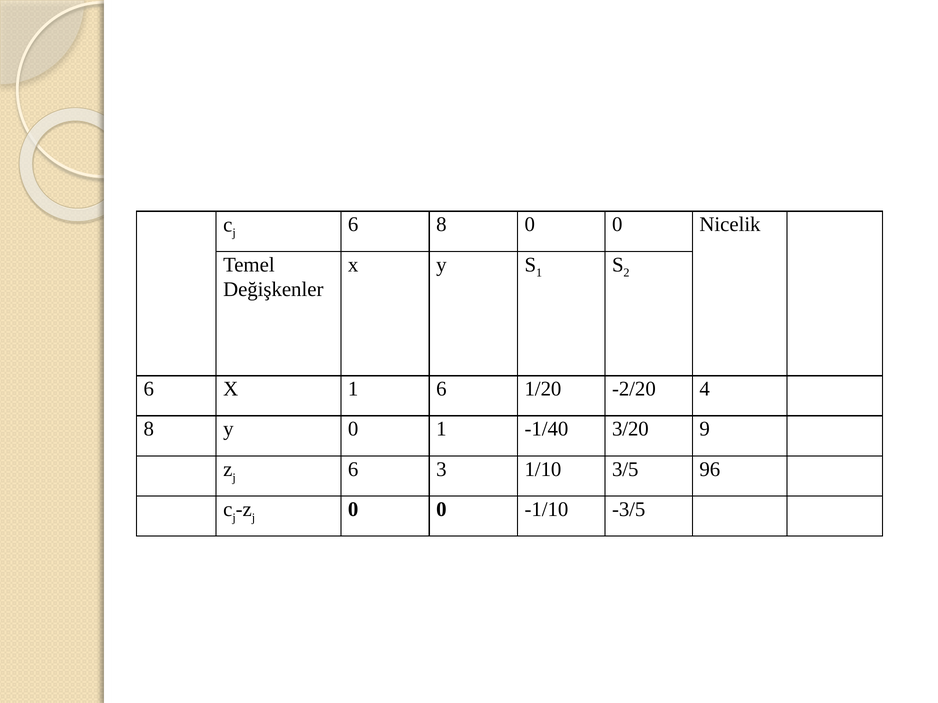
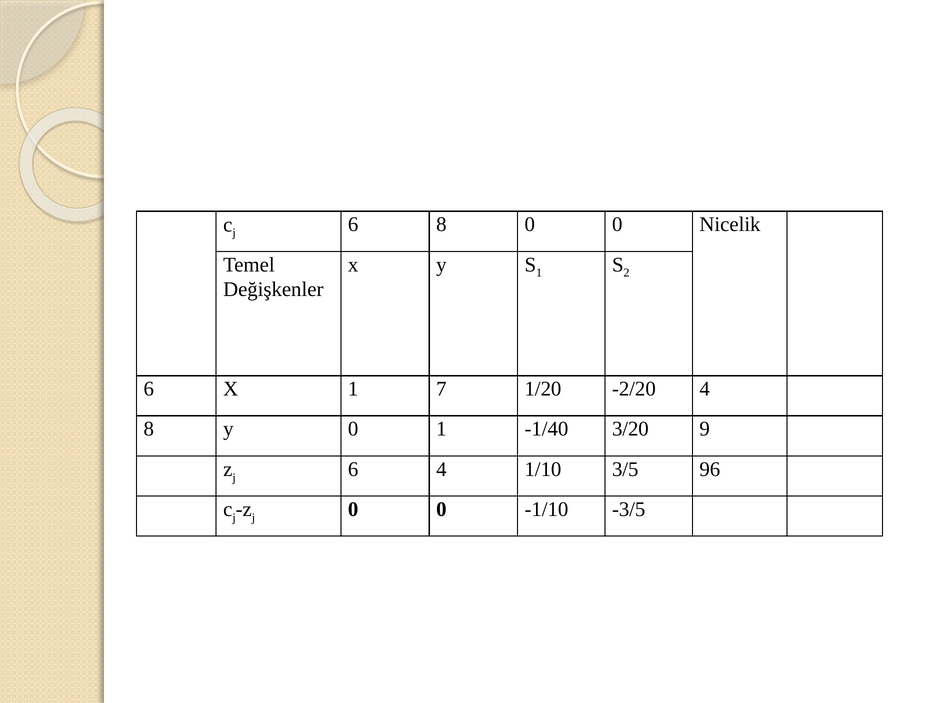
1 6: 6 -> 7
6 3: 3 -> 4
